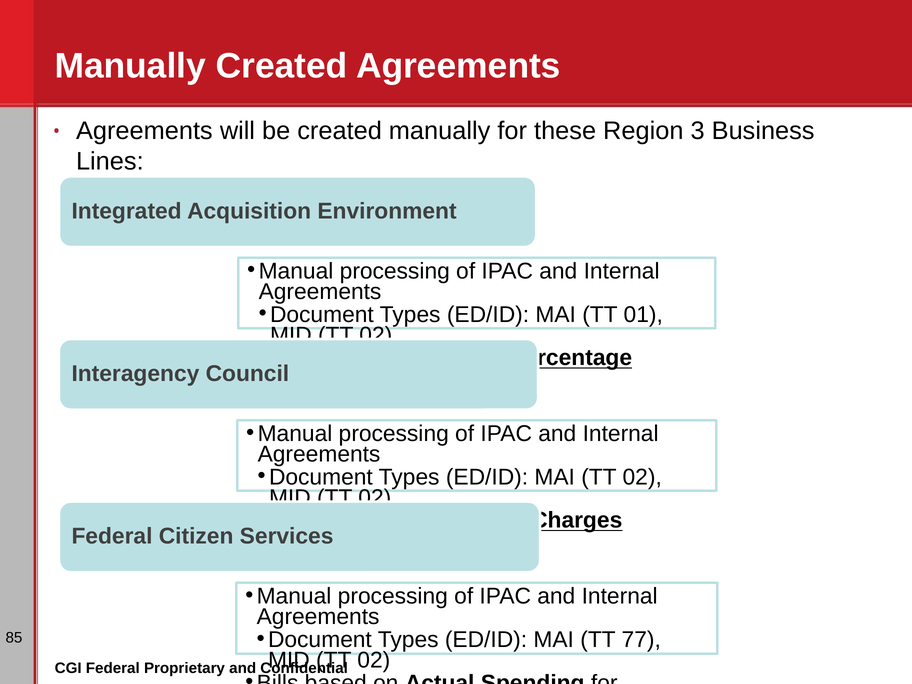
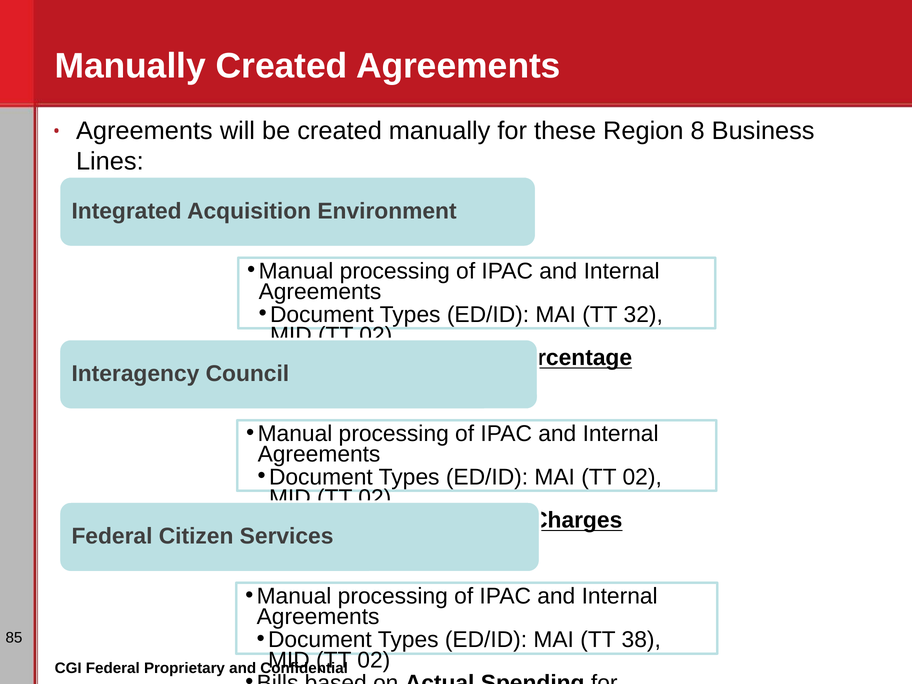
3: 3 -> 8
01: 01 -> 32
77: 77 -> 38
